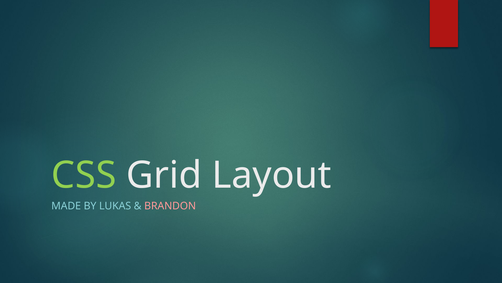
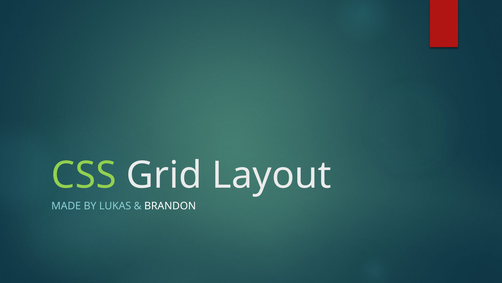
BRANDON colour: pink -> white
